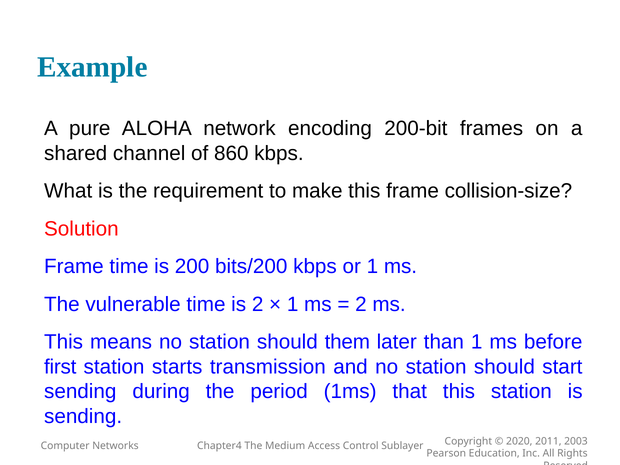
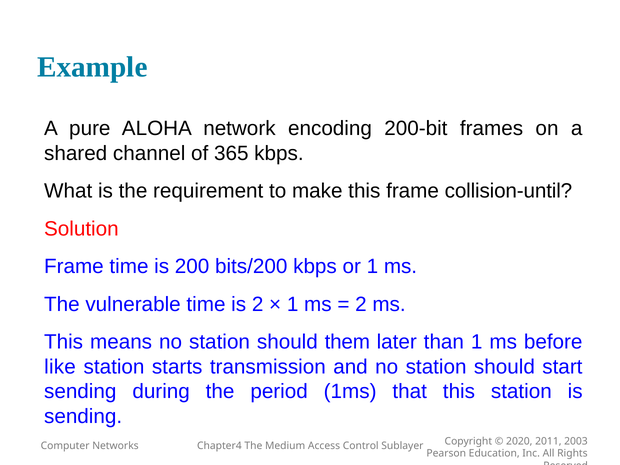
860: 860 -> 365
collision-size: collision-size -> collision-until
first: first -> like
